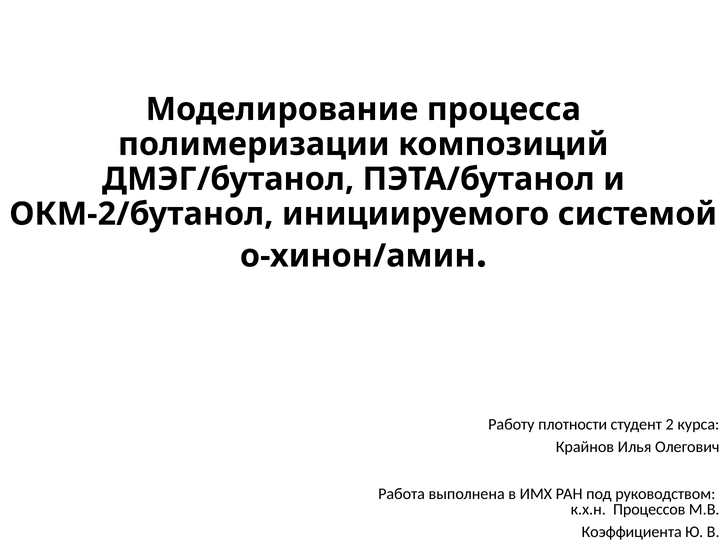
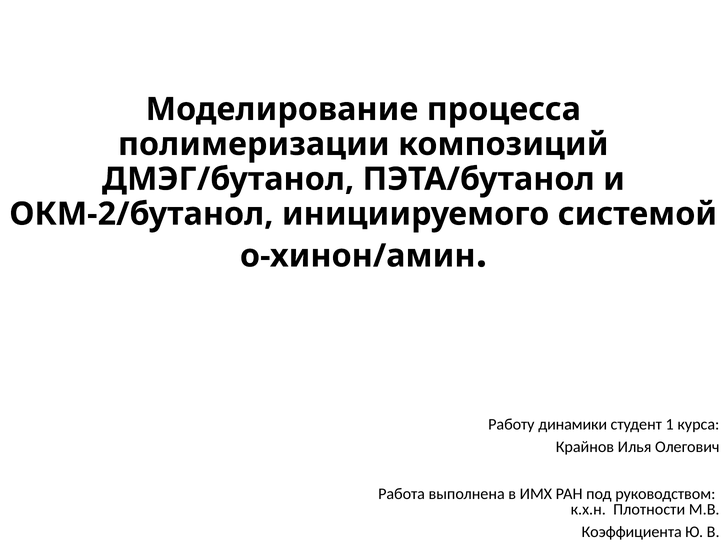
плотности: плотности -> динамики
2: 2 -> 1
Процессов: Процессов -> Плотности
